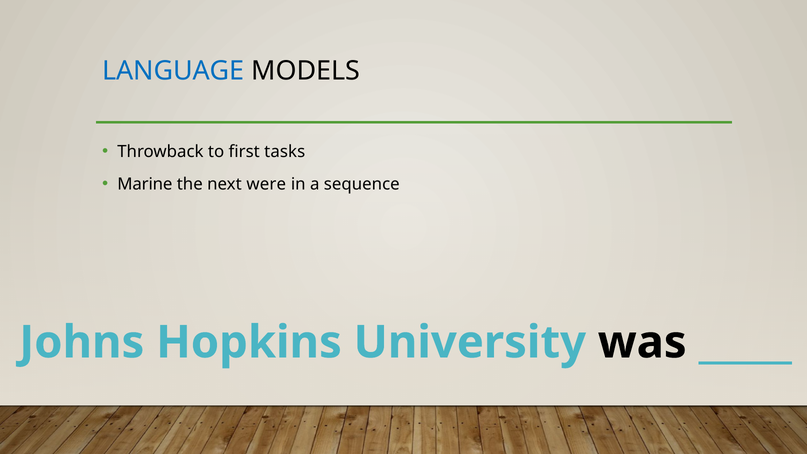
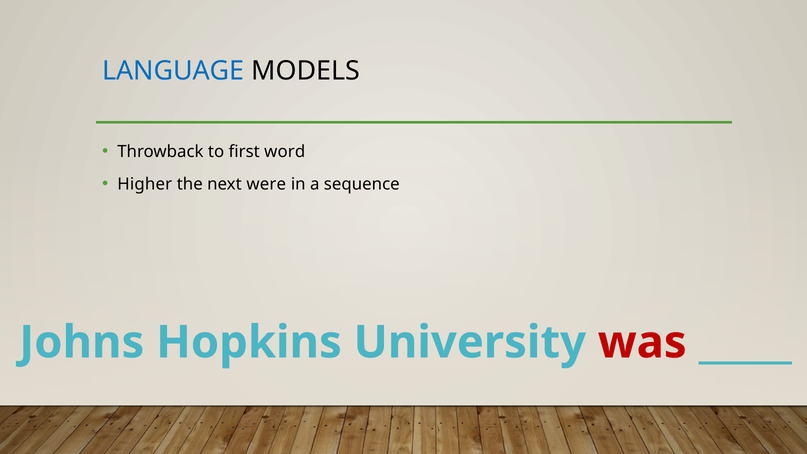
tasks: tasks -> word
Marine: Marine -> Higher
was colour: black -> red
